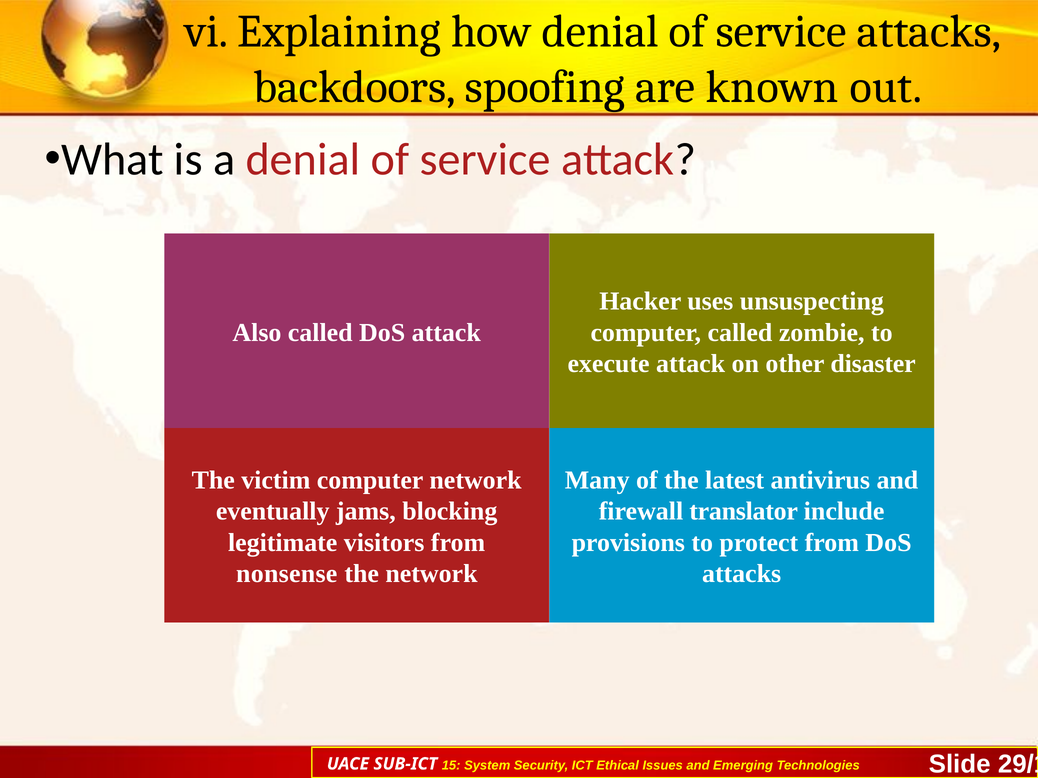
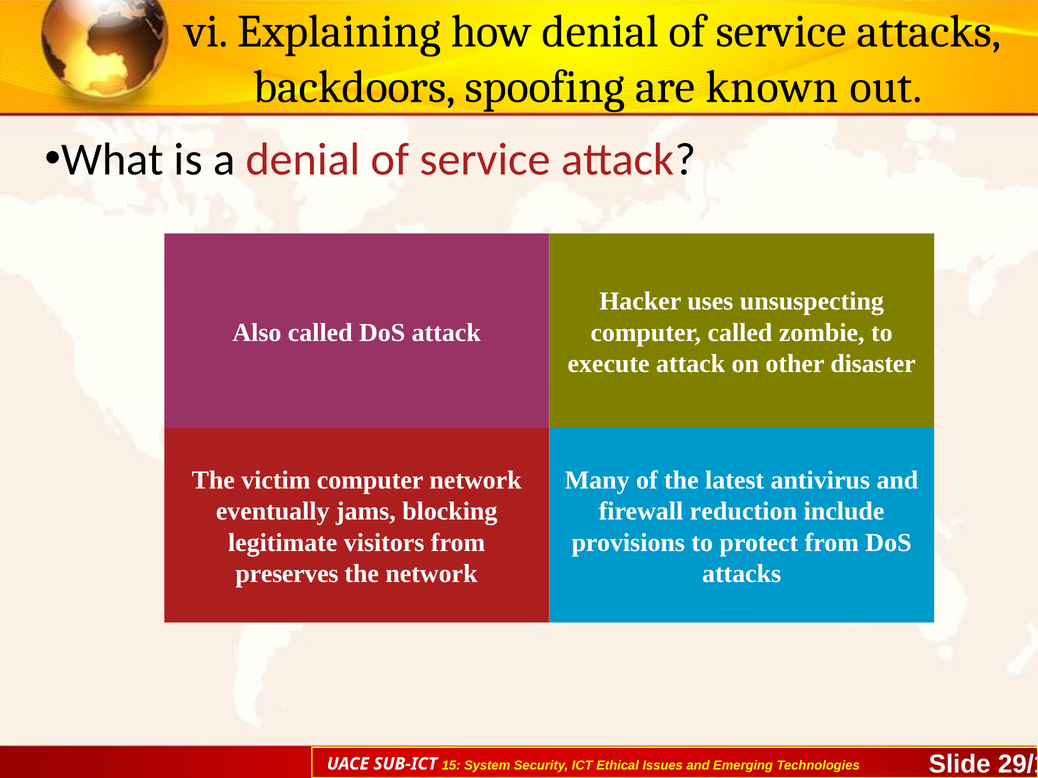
translator: translator -> reduction
nonsense: nonsense -> preserves
